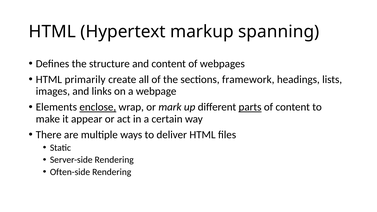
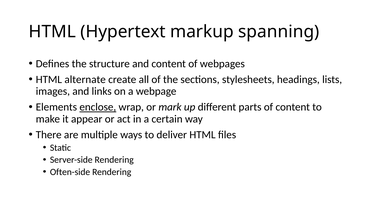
primarily: primarily -> alternate
framework: framework -> stylesheets
parts underline: present -> none
